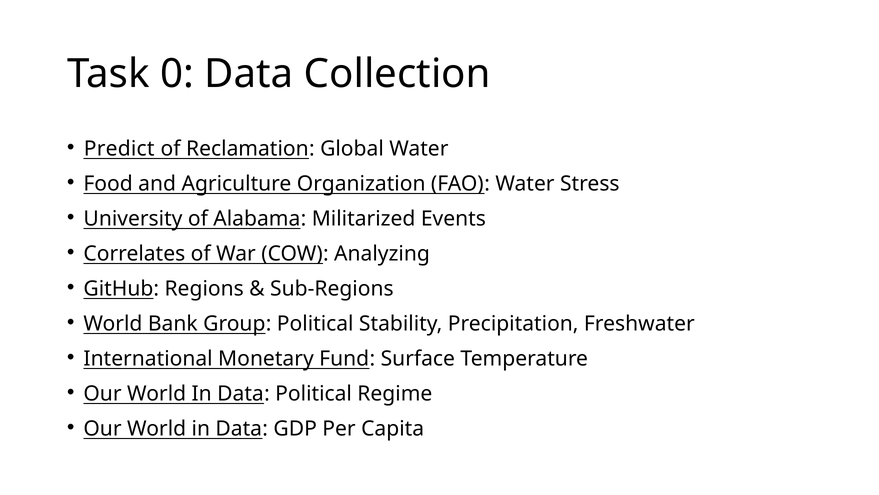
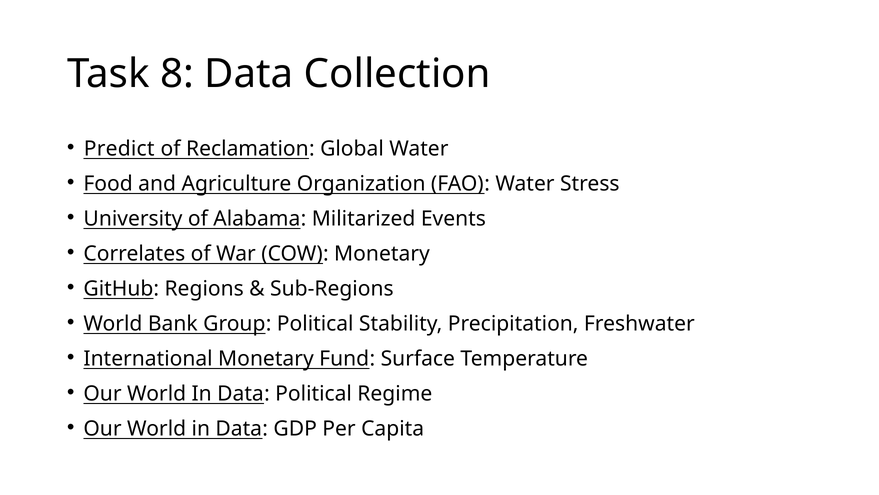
0: 0 -> 8
COW Analyzing: Analyzing -> Monetary
